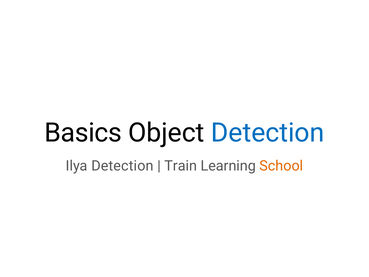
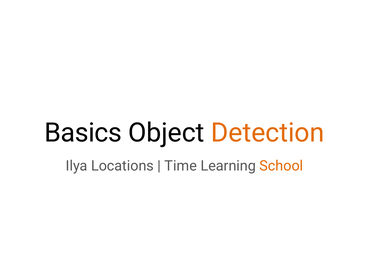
Detection at (268, 133) colour: blue -> orange
Ilya Detection: Detection -> Locations
Train: Train -> Time
